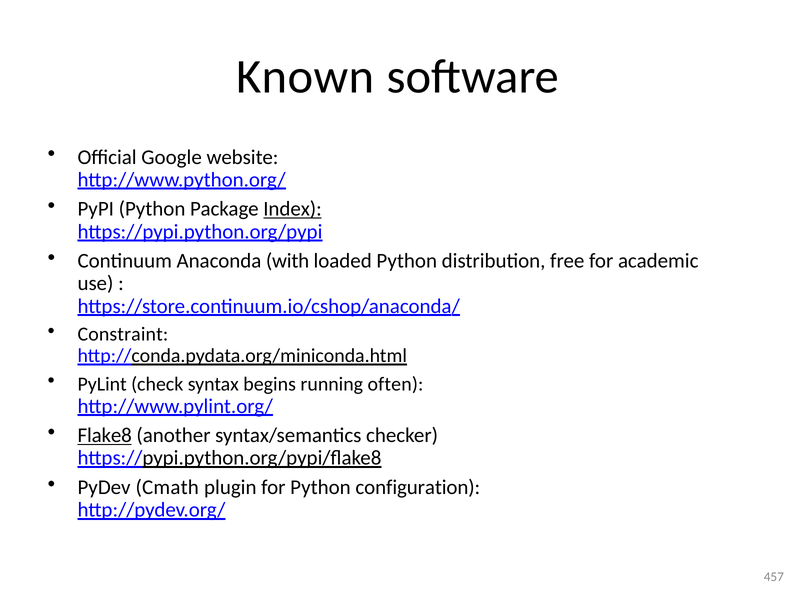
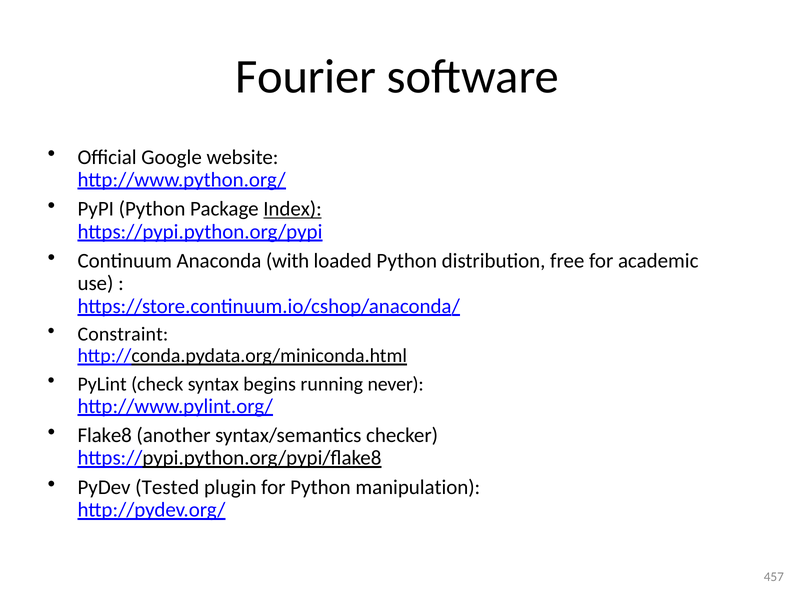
Known: Known -> Fourier
often: often -> never
Flake8 underline: present -> none
Cmath: Cmath -> Tested
configuration: configuration -> manipulation
